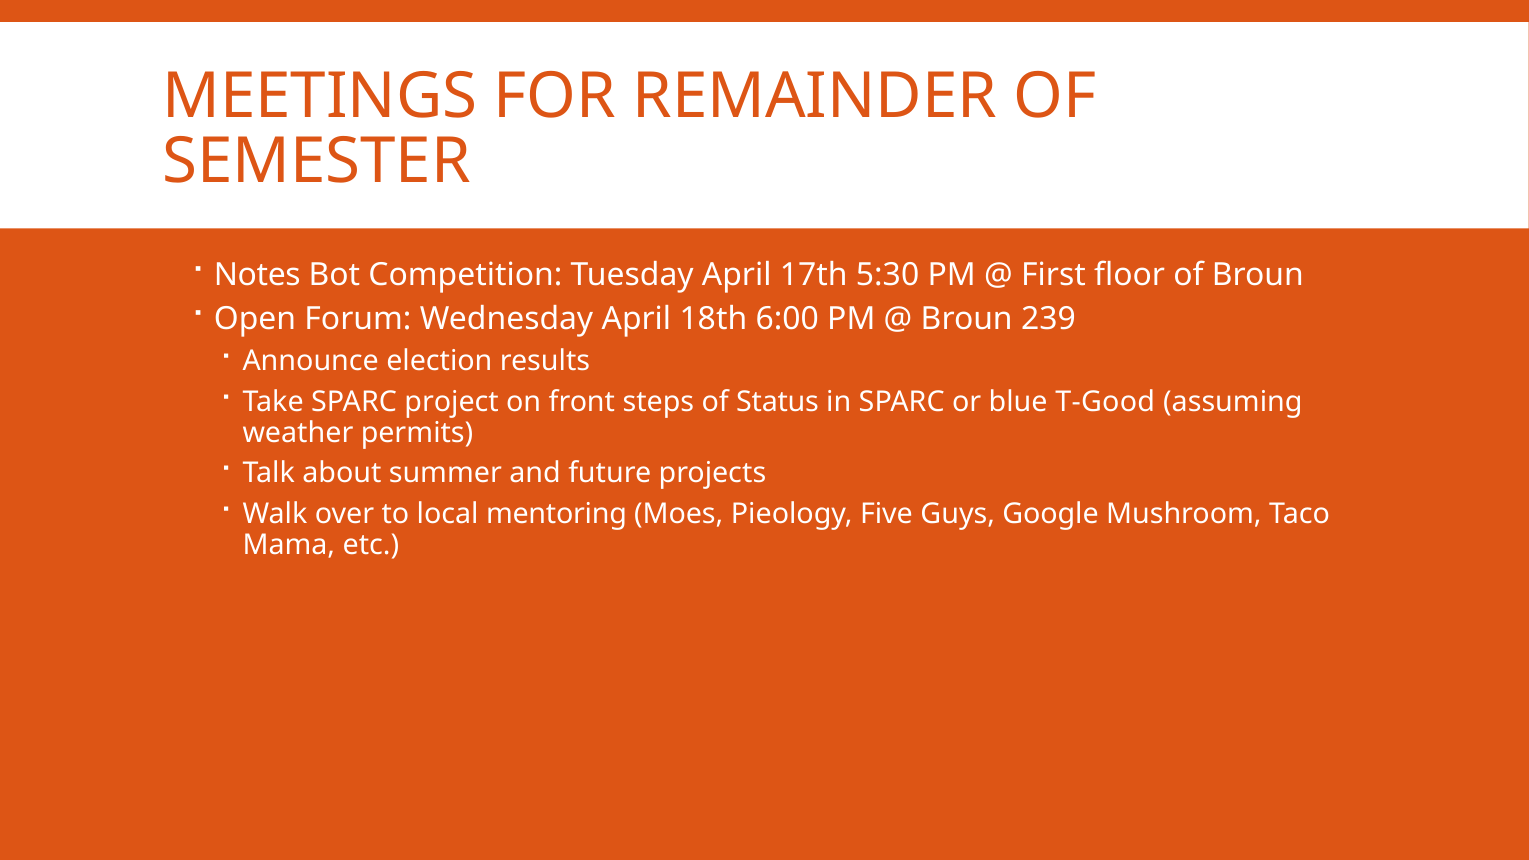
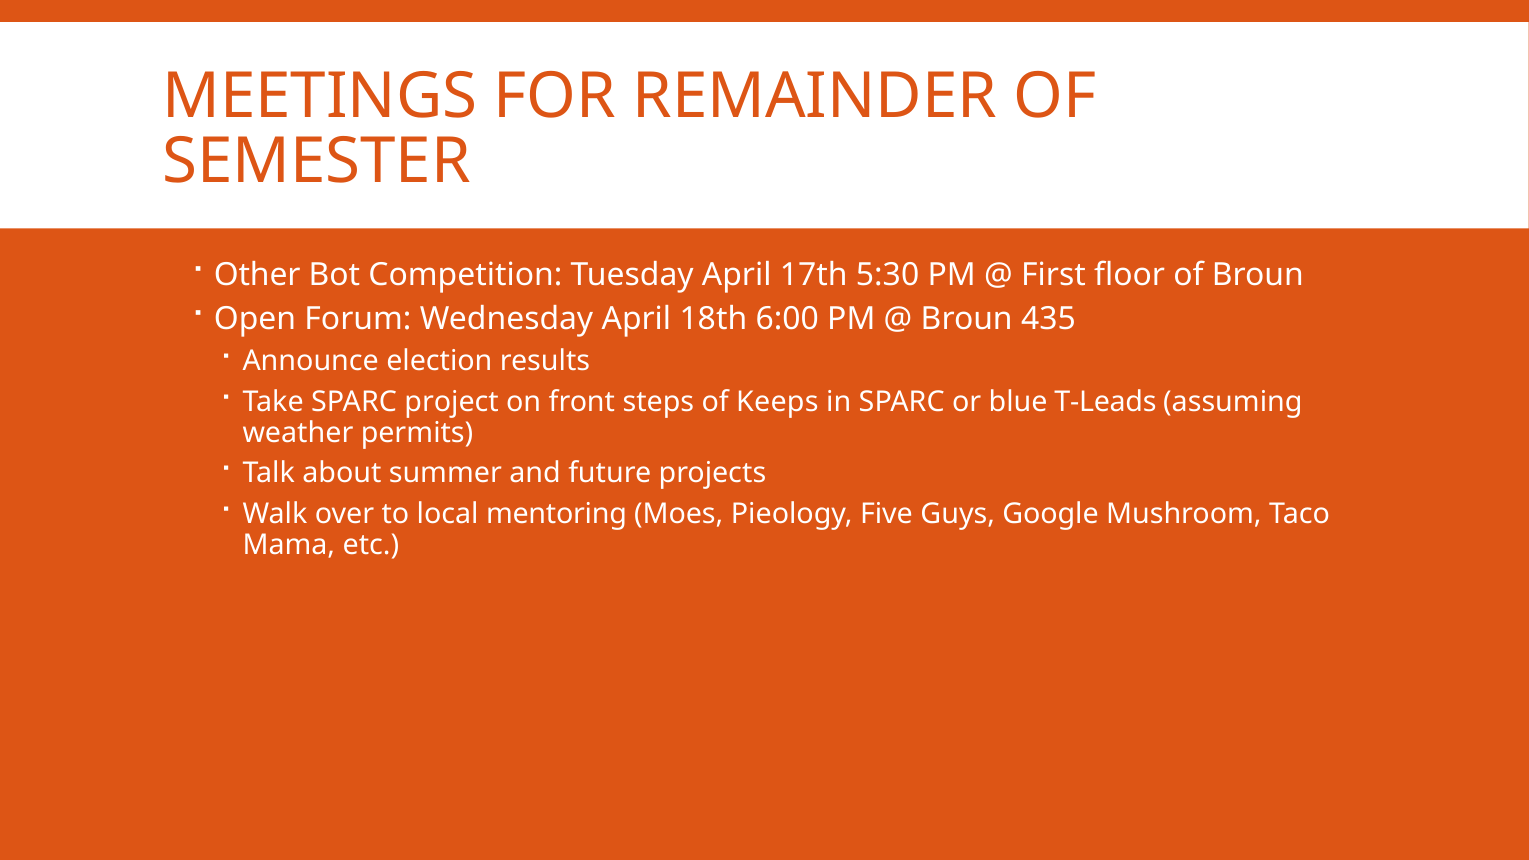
Notes: Notes -> Other
239: 239 -> 435
Status: Status -> Keeps
T-Good: T-Good -> T-Leads
